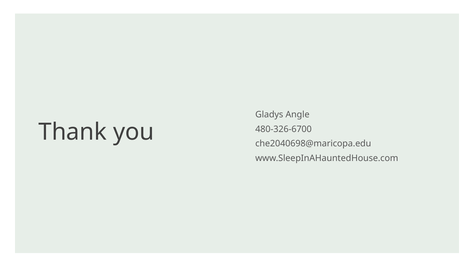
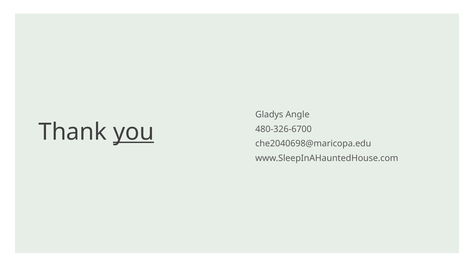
you underline: none -> present
